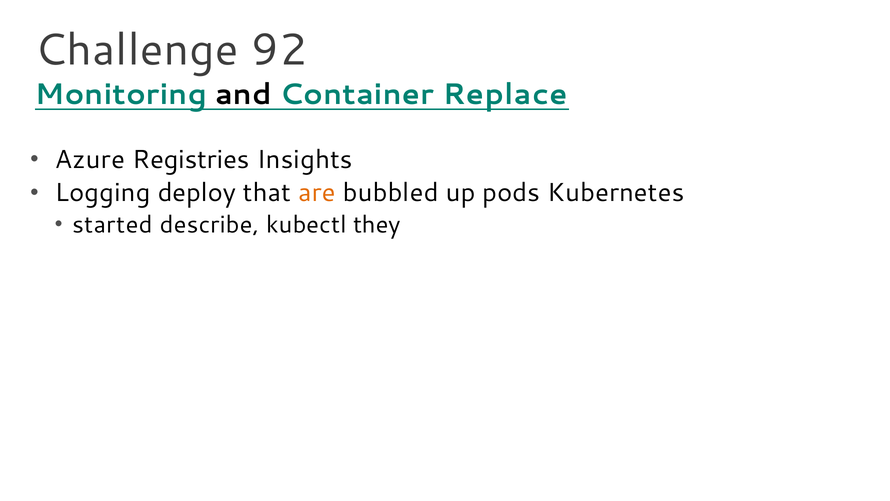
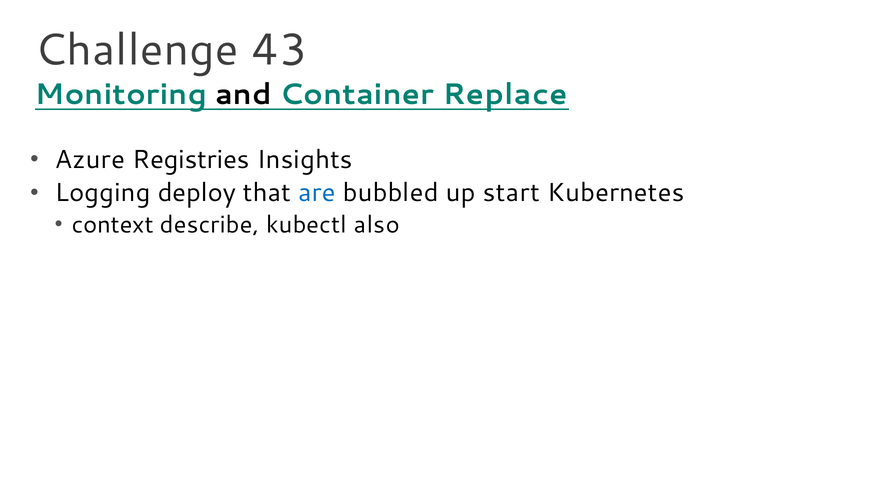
92: 92 -> 43
are colour: orange -> blue
pods: pods -> start
started: started -> context
they: they -> also
